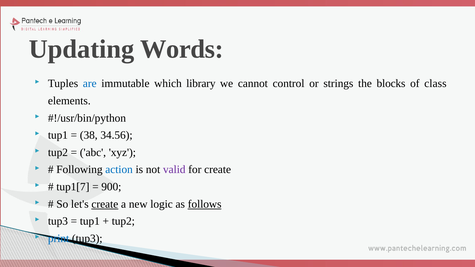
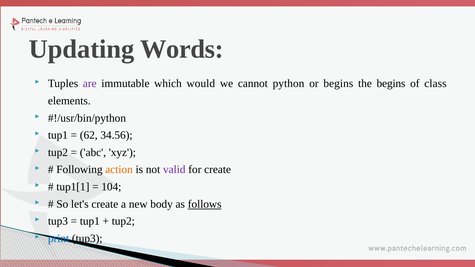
are colour: blue -> purple
library: library -> would
control: control -> python
or strings: strings -> begins
the blocks: blocks -> begins
38: 38 -> 62
action colour: blue -> orange
tup1[7: tup1[7 -> tup1[1
900: 900 -> 104
create at (105, 204) underline: present -> none
logic: logic -> body
